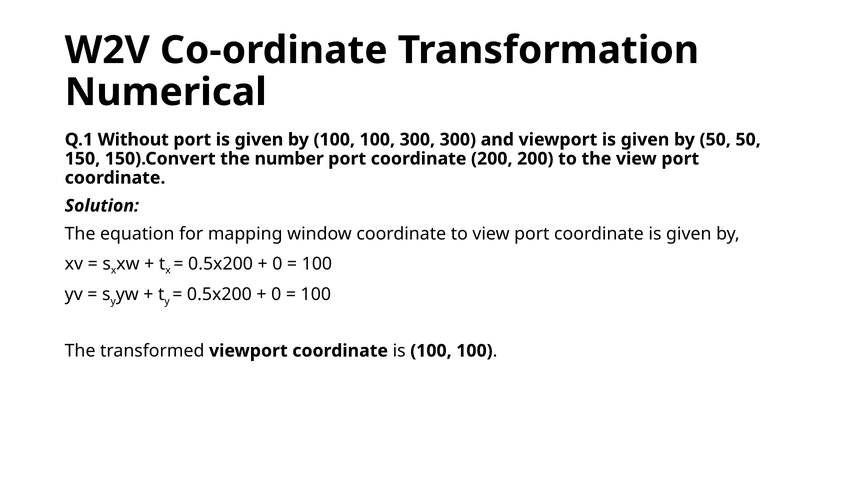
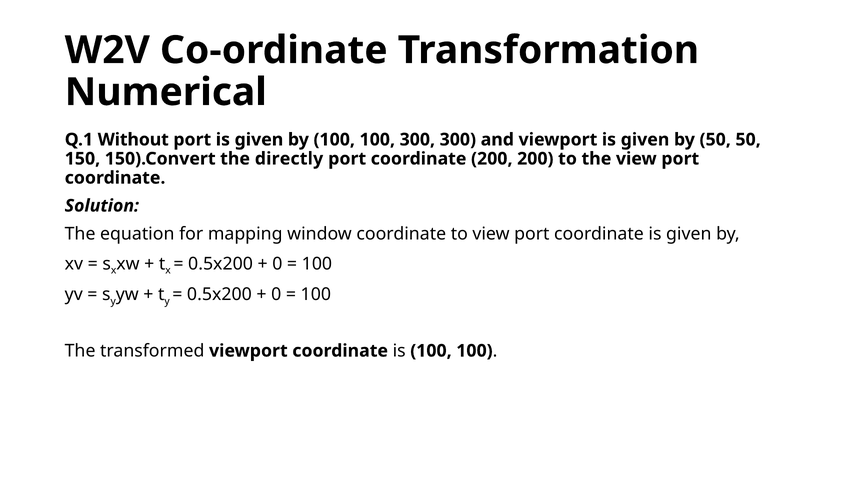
number: number -> directly
